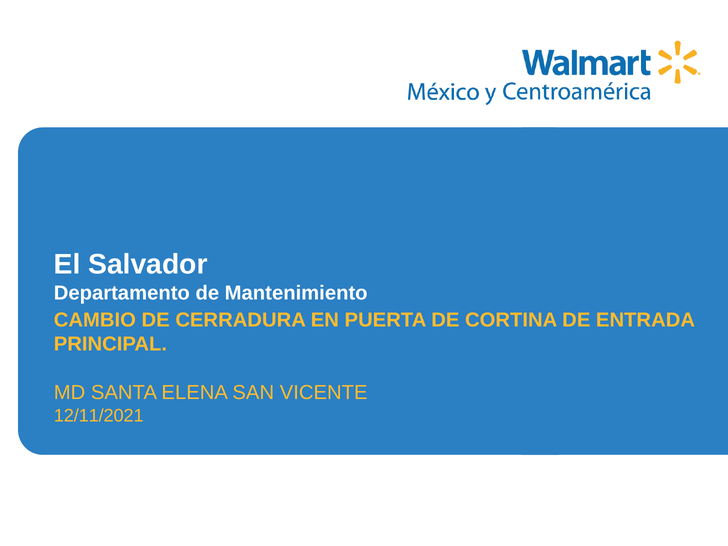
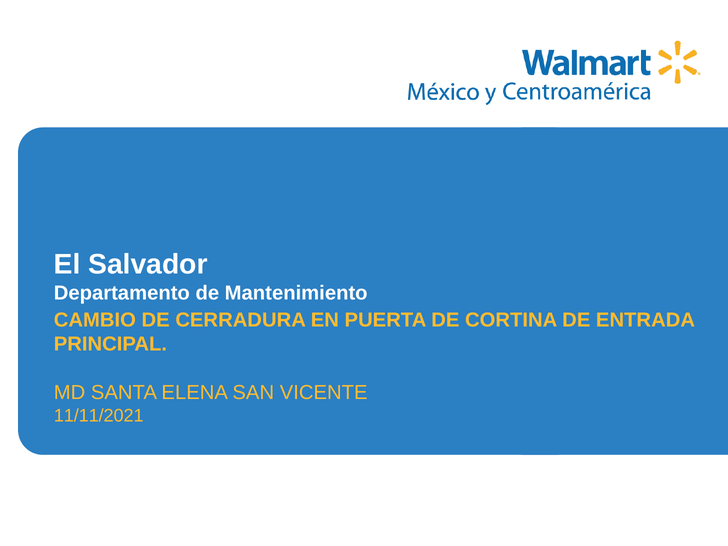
12/11/2021: 12/11/2021 -> 11/11/2021
